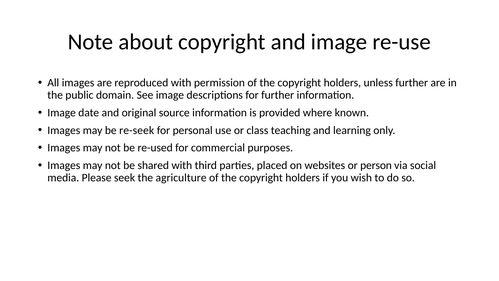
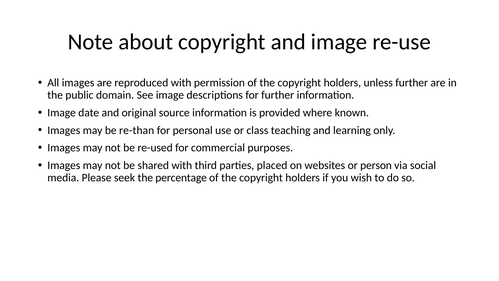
re-seek: re-seek -> re-than
agriculture: agriculture -> percentage
